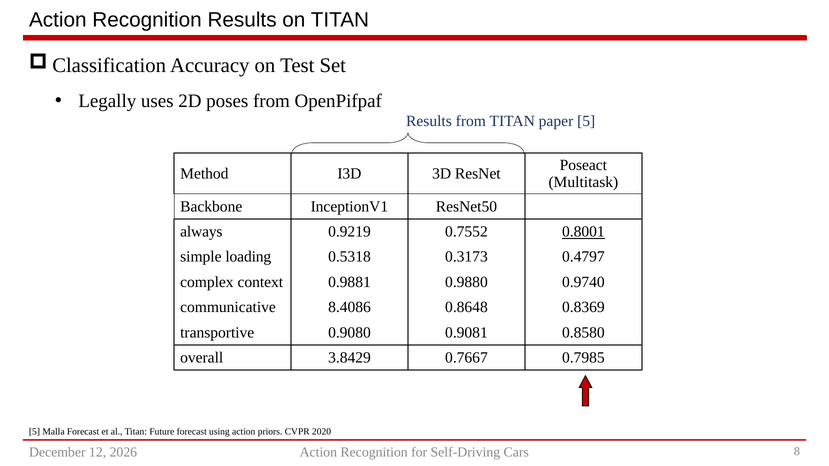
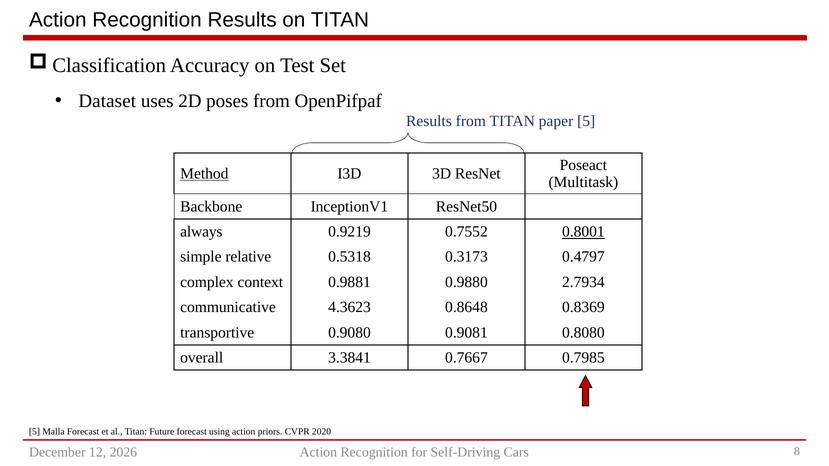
Legally: Legally -> Dataset
Method underline: none -> present
loading: loading -> relative
0.9740: 0.9740 -> 2.7934
8.4086: 8.4086 -> 4.3623
0.8580: 0.8580 -> 0.8080
3.8429: 3.8429 -> 3.3841
